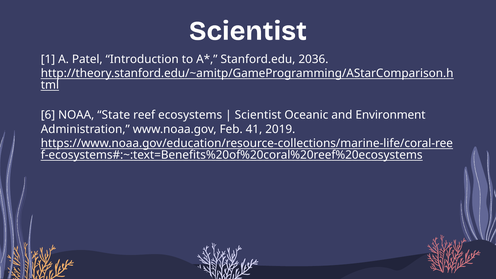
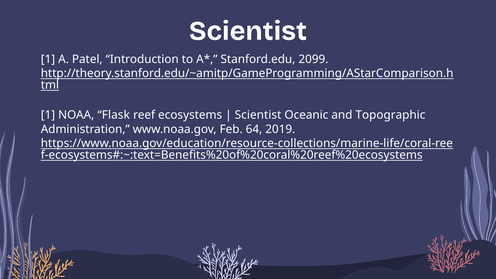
2036: 2036 -> 2099
6 at (48, 115): 6 -> 1
State: State -> Flask
Environment: Environment -> Topographic
41: 41 -> 64
